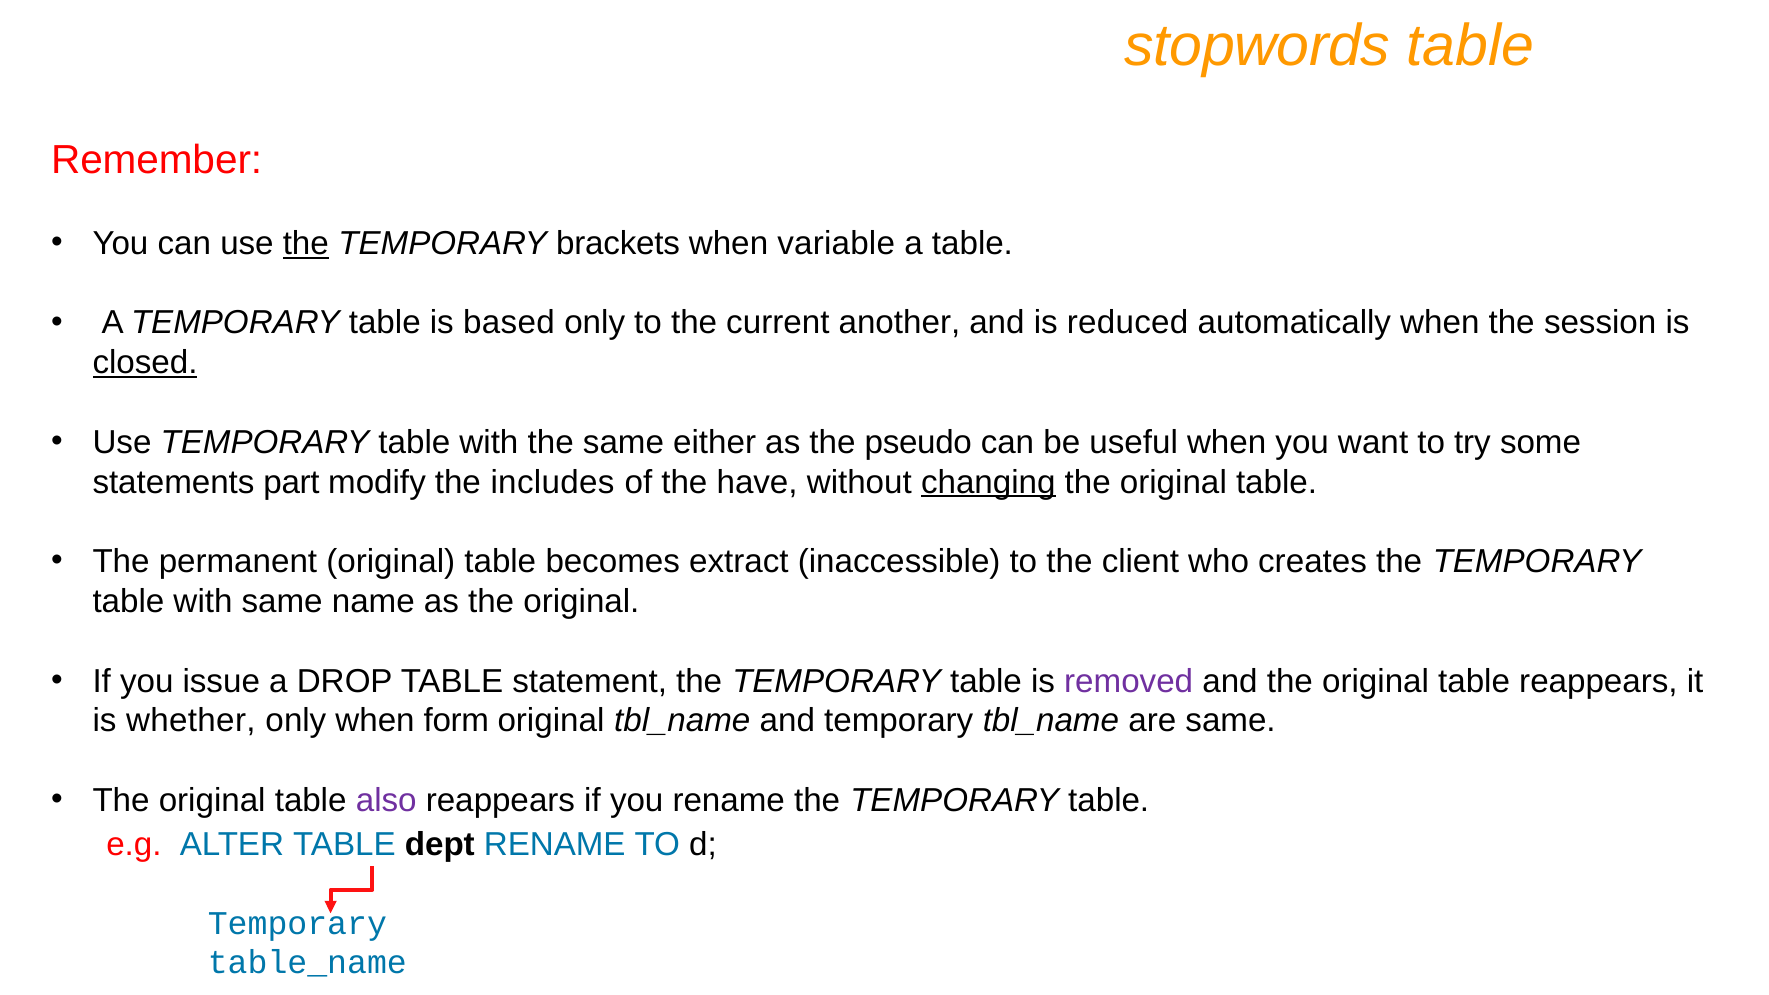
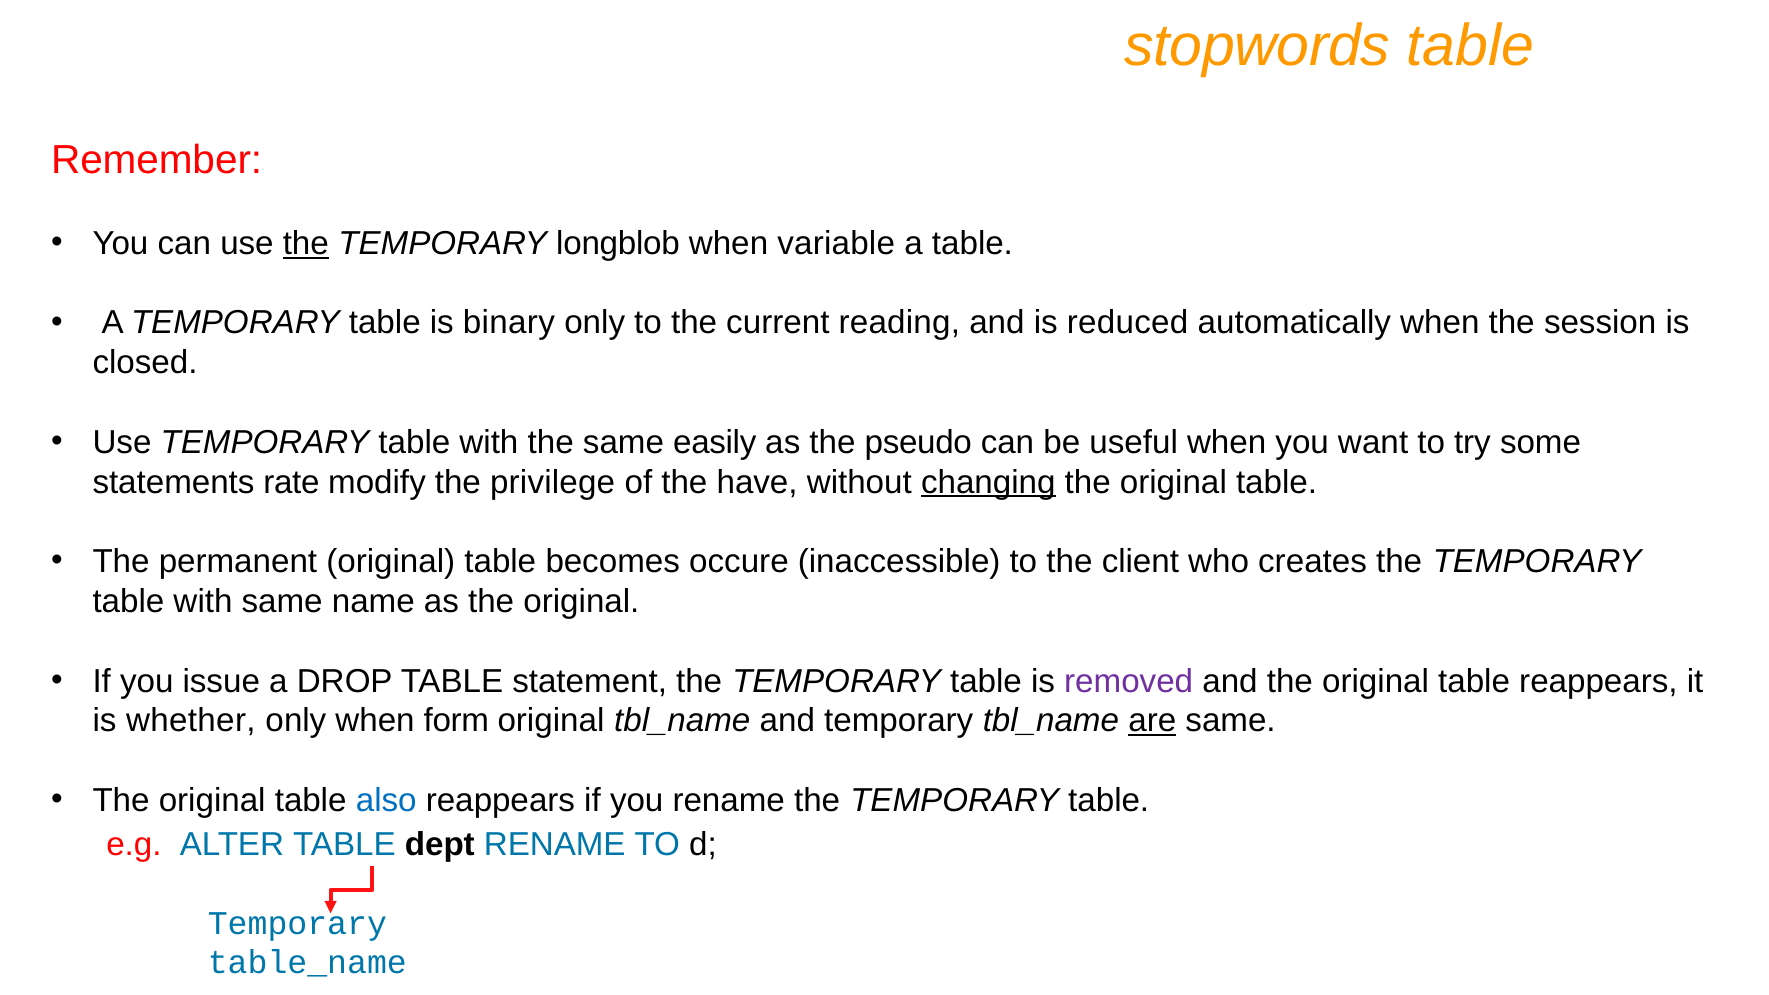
brackets: brackets -> longblob
based: based -> binary
another: another -> reading
closed underline: present -> none
either: either -> easily
part: part -> rate
includes: includes -> privilege
extract: extract -> occure
are underline: none -> present
also colour: purple -> blue
